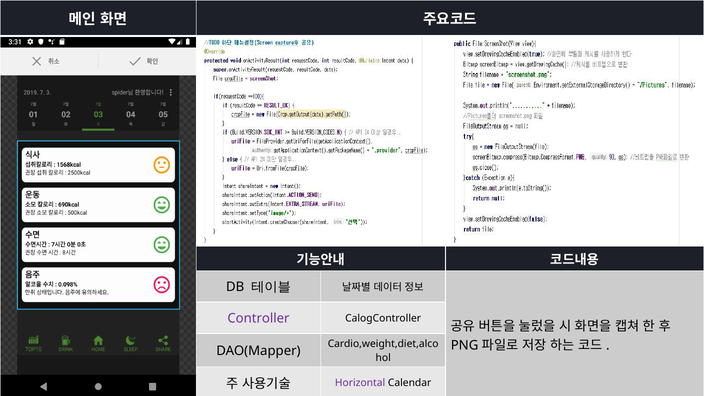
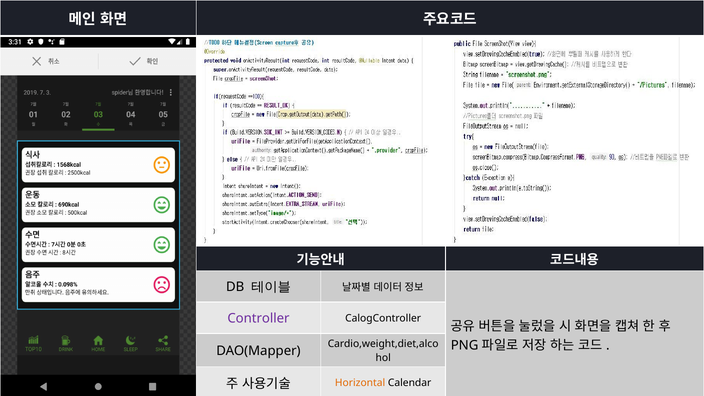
Horizontal colour: purple -> orange
